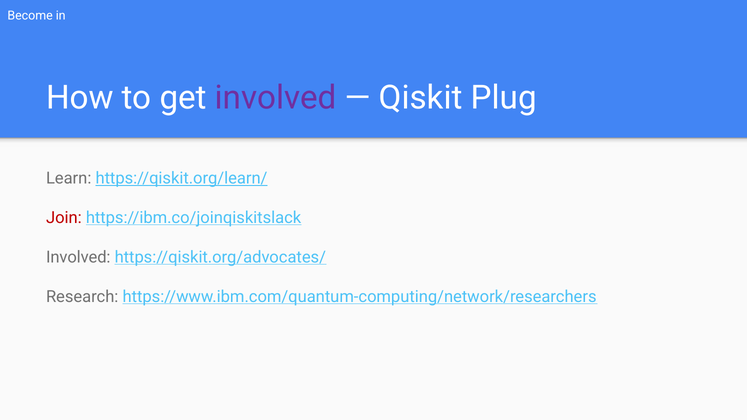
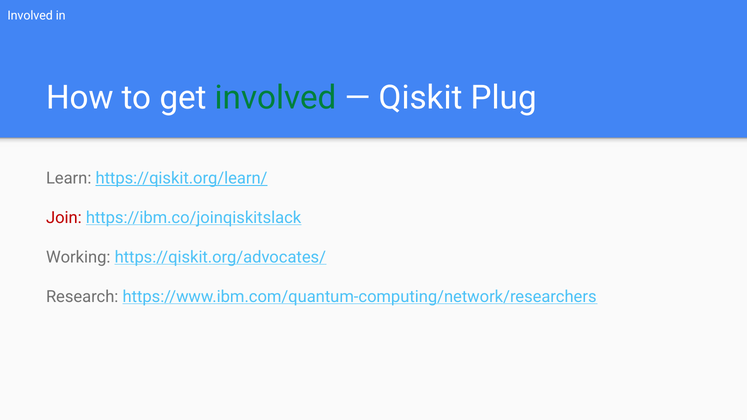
Become at (30, 16): Become -> Involved
involved at (276, 98) colour: purple -> green
Involved at (78, 257): Involved -> Working
